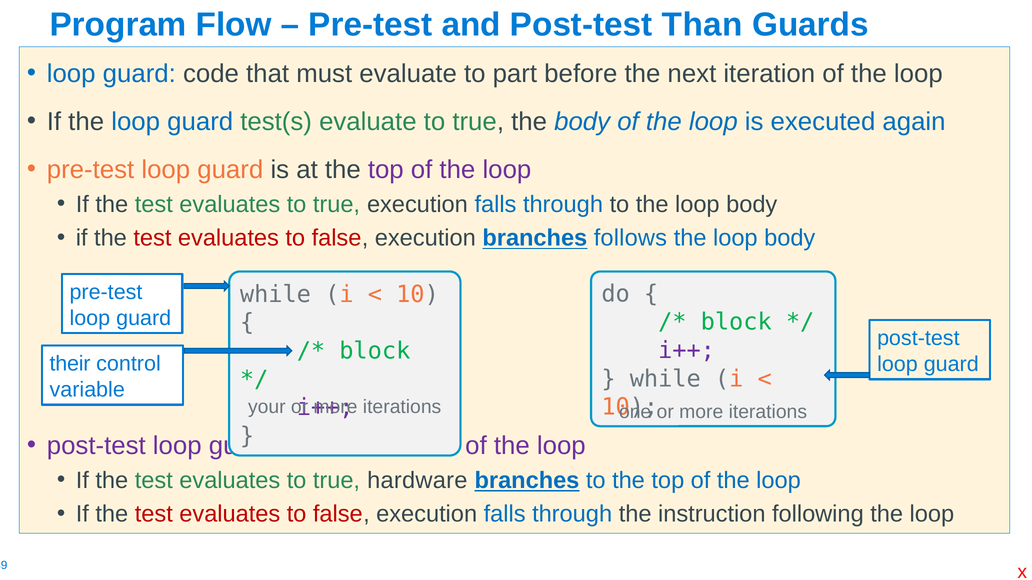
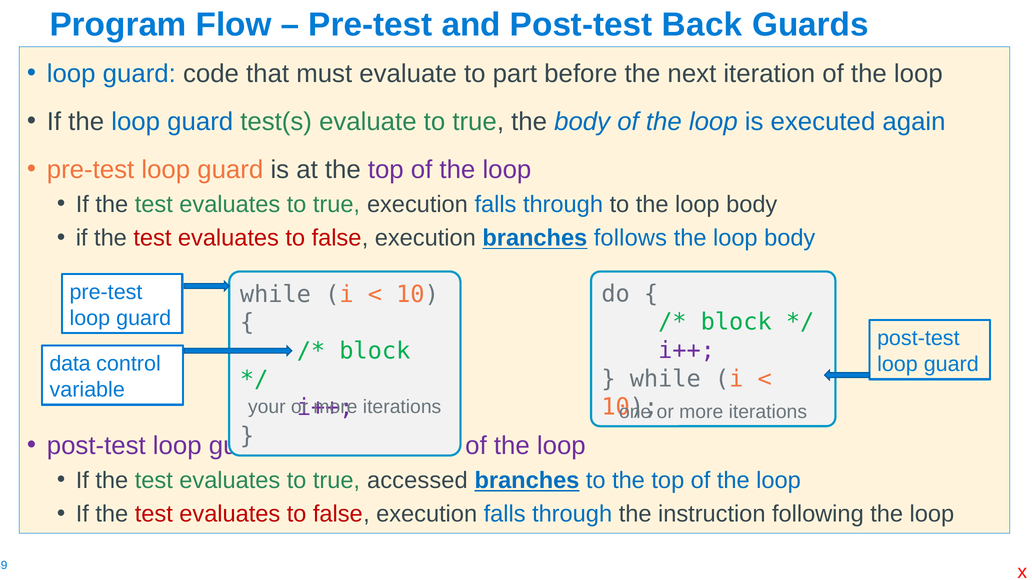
Than: Than -> Back
their: their -> data
hardware: hardware -> accessed
